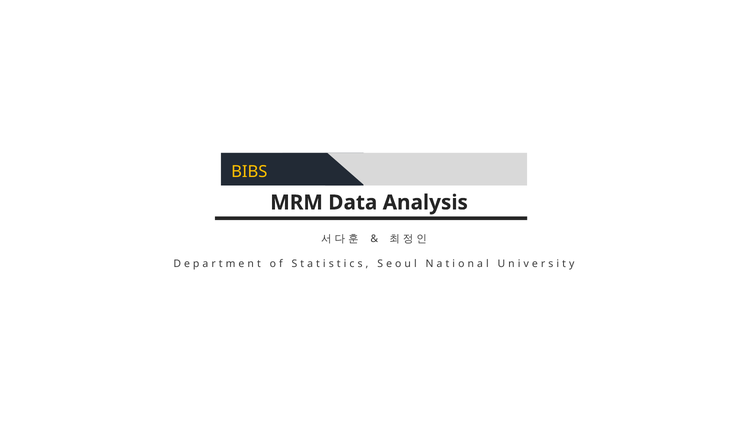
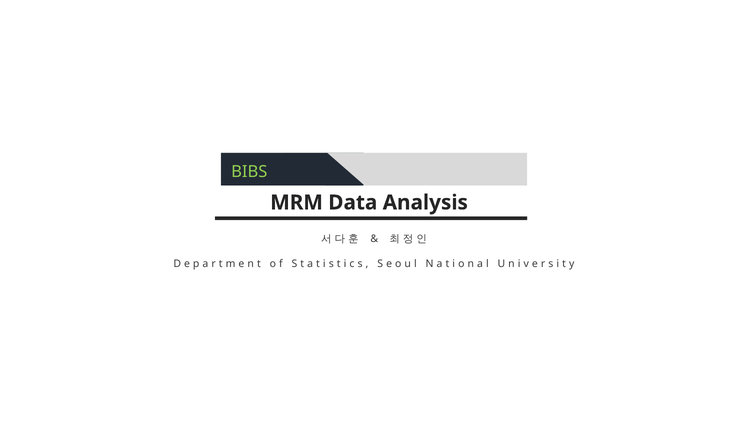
BIBS colour: yellow -> light green
